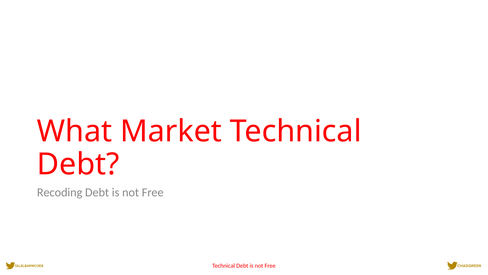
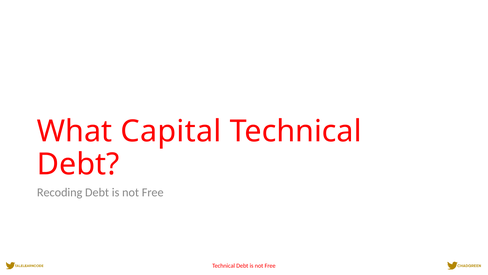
Market: Market -> Capital
